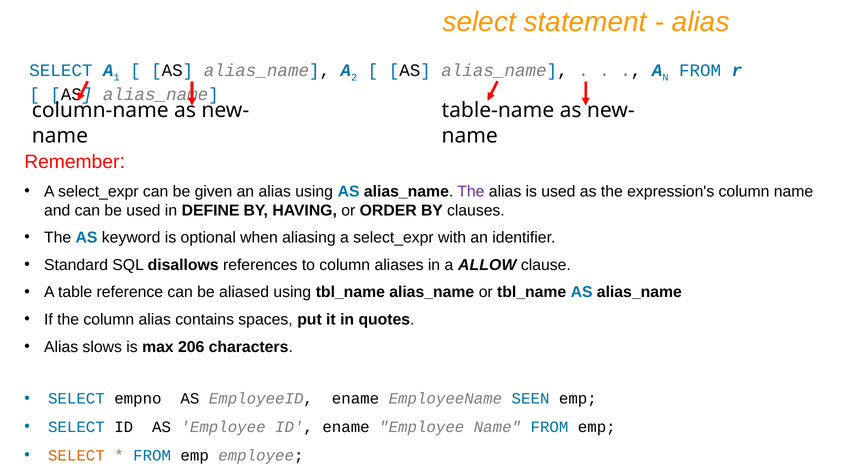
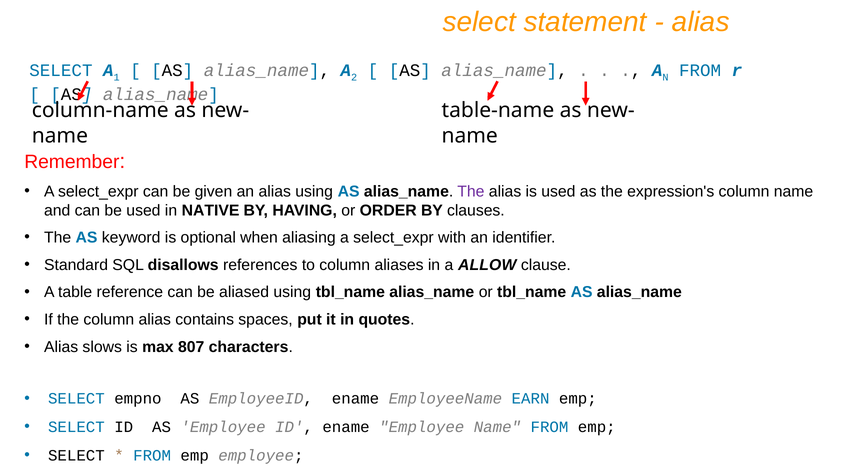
DEFINE: DEFINE -> NATIVE
206: 206 -> 807
SEEN: SEEN -> EARN
SELECT at (76, 456) colour: orange -> black
